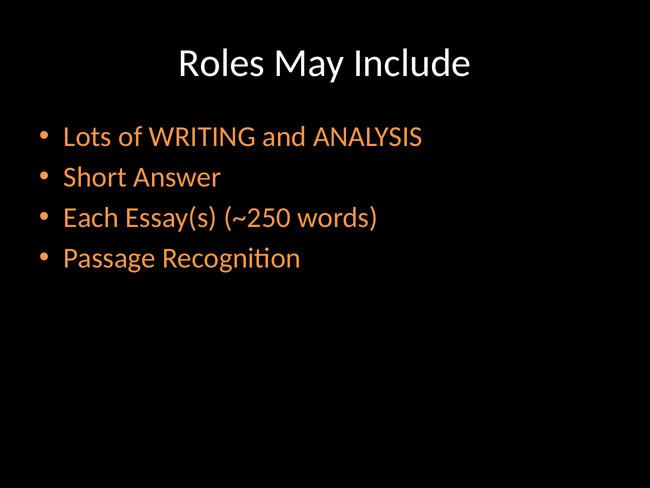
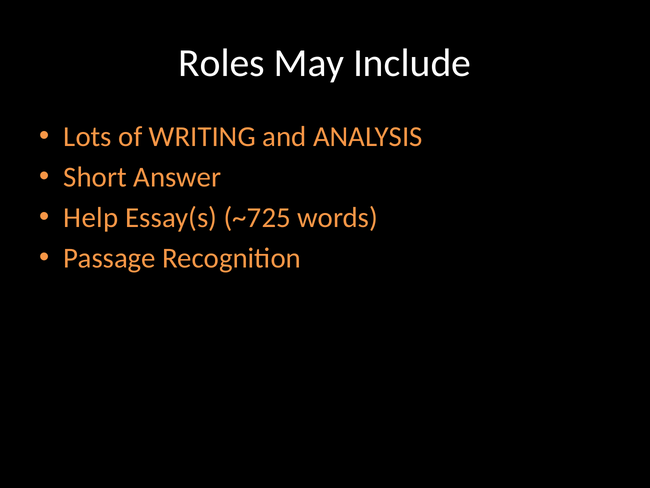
Each: Each -> Help
~250: ~250 -> ~725
